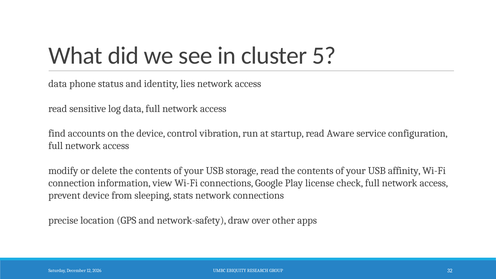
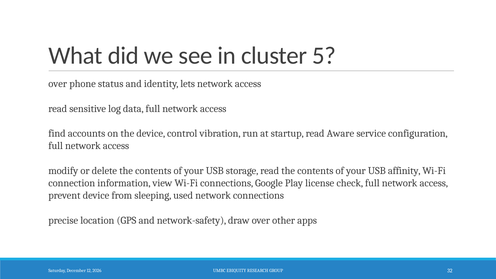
data at (58, 84): data -> over
lies: lies -> lets
stats: stats -> used
